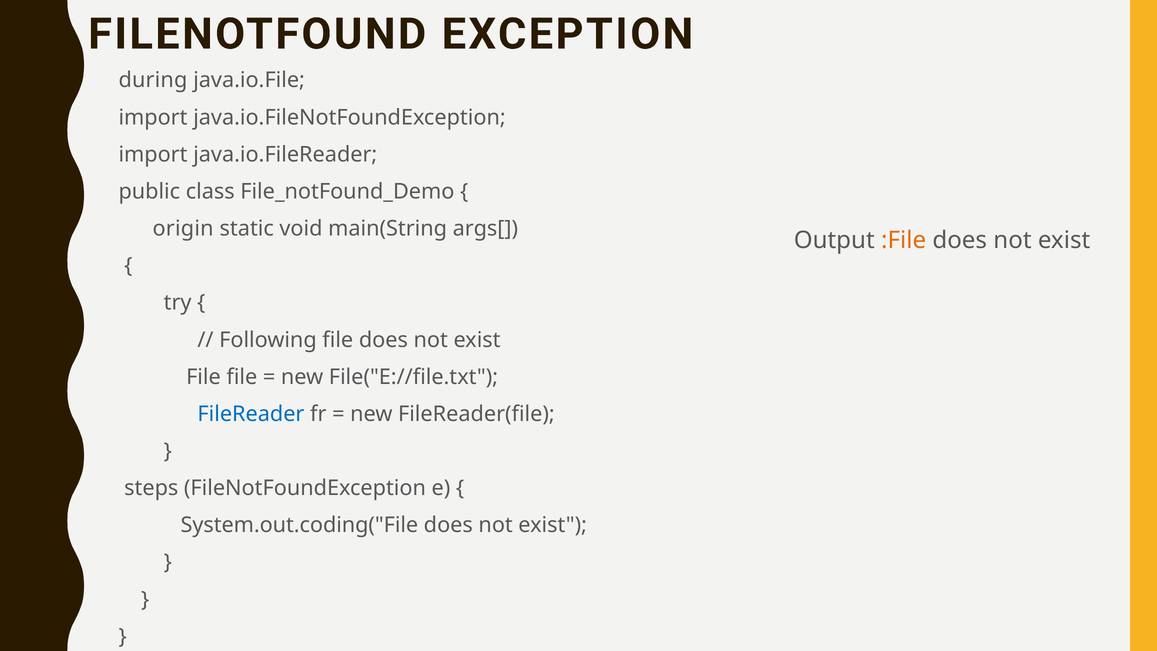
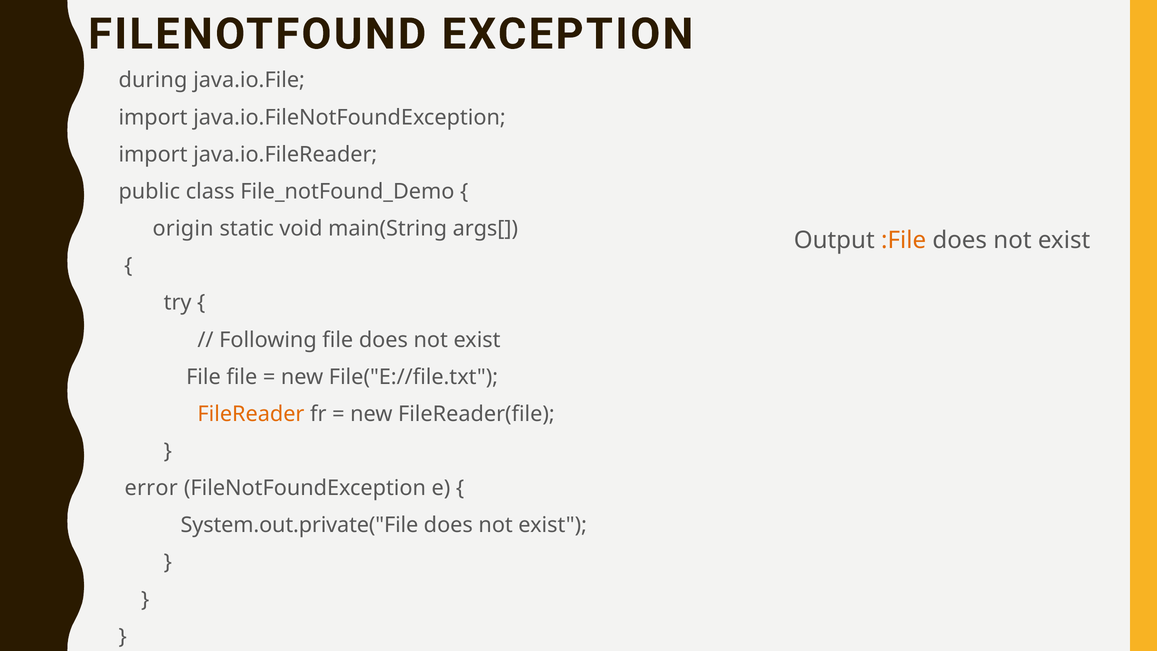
FileReader colour: blue -> orange
steps: steps -> error
System.out.coding("File: System.out.coding("File -> System.out.private("File
